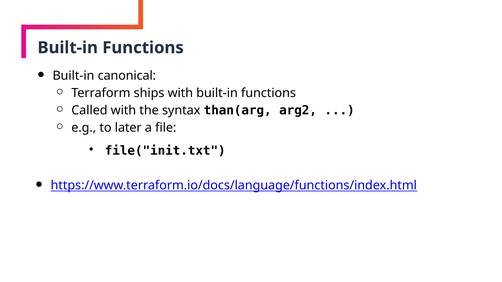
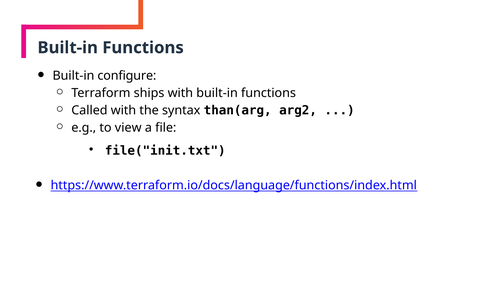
canonical: canonical -> configure
later: later -> view
